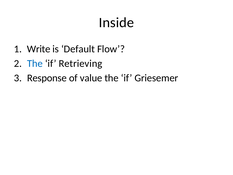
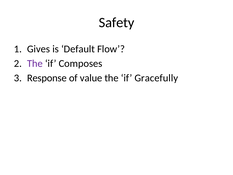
Inside: Inside -> Safety
Write: Write -> Gives
The at (35, 63) colour: blue -> purple
Retrieving: Retrieving -> Composes
Griesemer: Griesemer -> Gracefully
